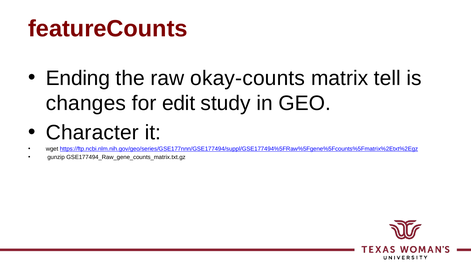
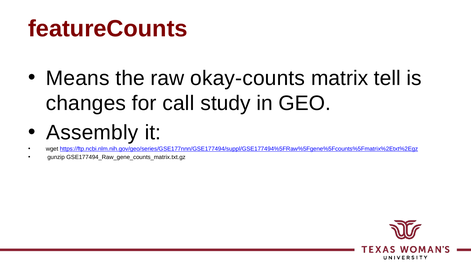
Ending: Ending -> Means
edit: edit -> call
Character: Character -> Assembly
